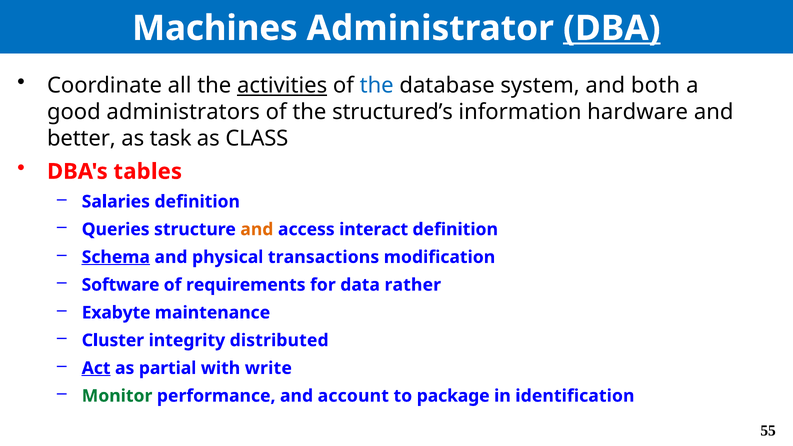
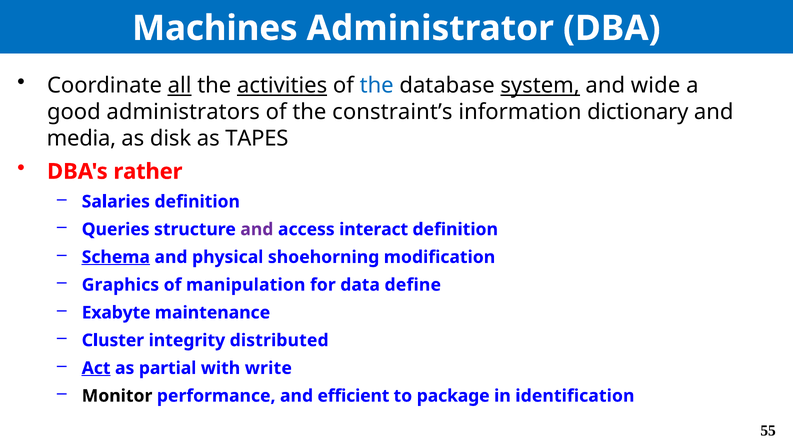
DBA underline: present -> none
all underline: none -> present
system underline: none -> present
both: both -> wide
structured’s: structured’s -> constraint’s
hardware: hardware -> dictionary
better: better -> media
task: task -> disk
CLASS: CLASS -> TAPES
tables: tables -> rather
and at (257, 229) colour: orange -> purple
transactions: transactions -> shoehorning
Software: Software -> Graphics
requirements: requirements -> manipulation
rather: rather -> define
Monitor colour: green -> black
account: account -> efficient
